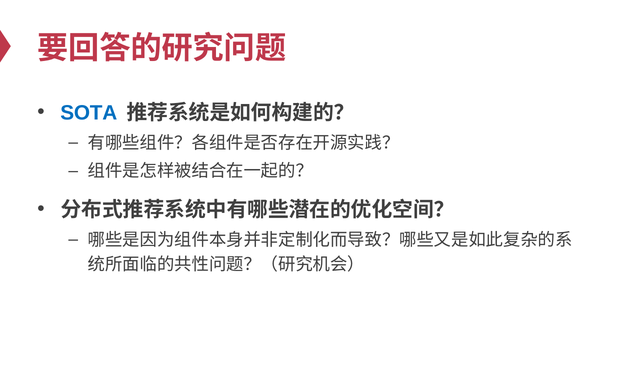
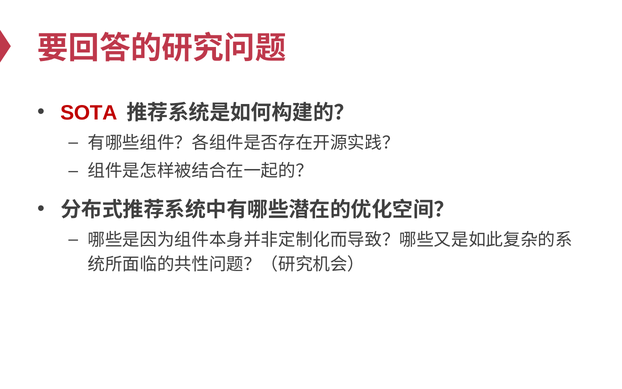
SOTA colour: blue -> red
